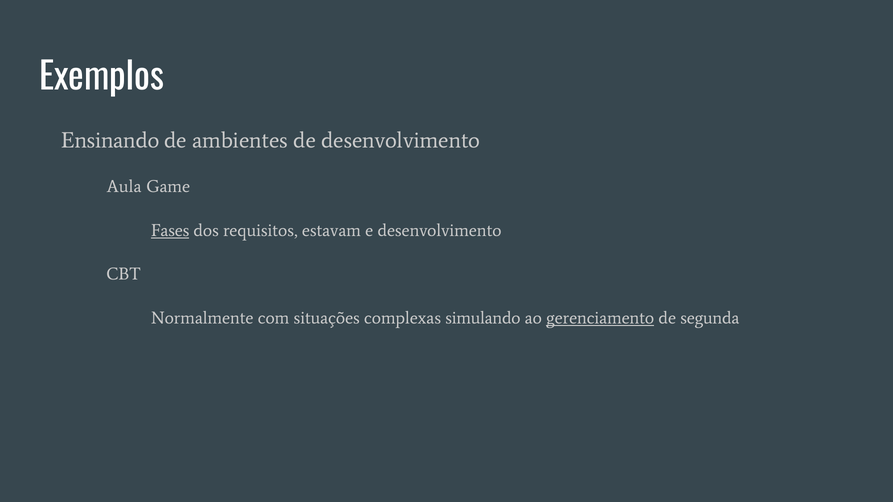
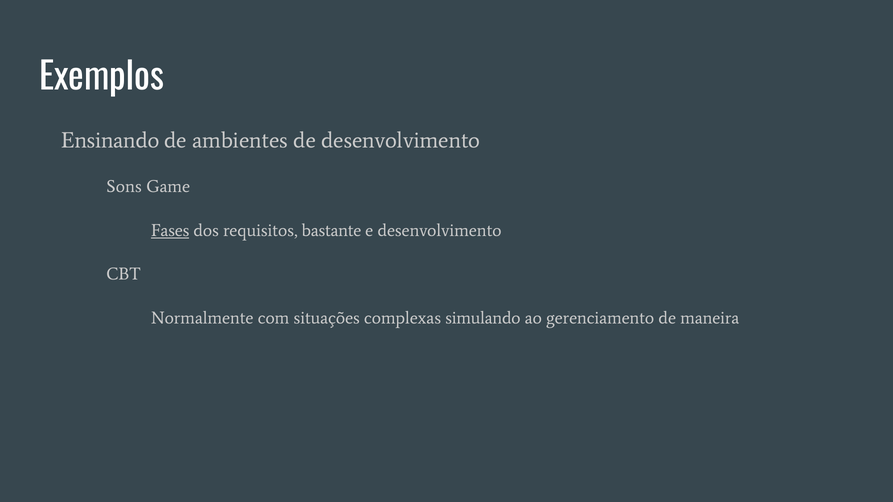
Aula: Aula -> Sons
estavam: estavam -> bastante
gerenciamento underline: present -> none
segunda: segunda -> maneira
